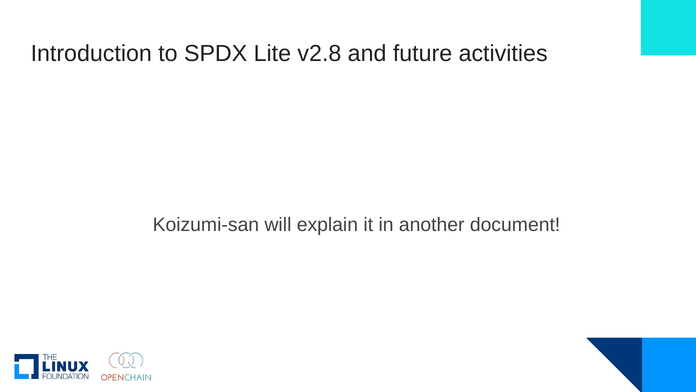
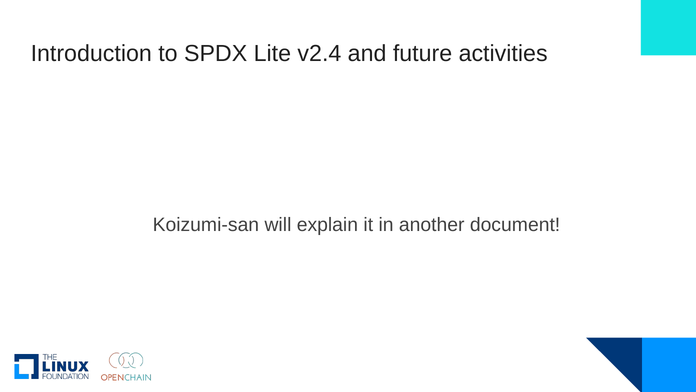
v2.8: v2.8 -> v2.4
